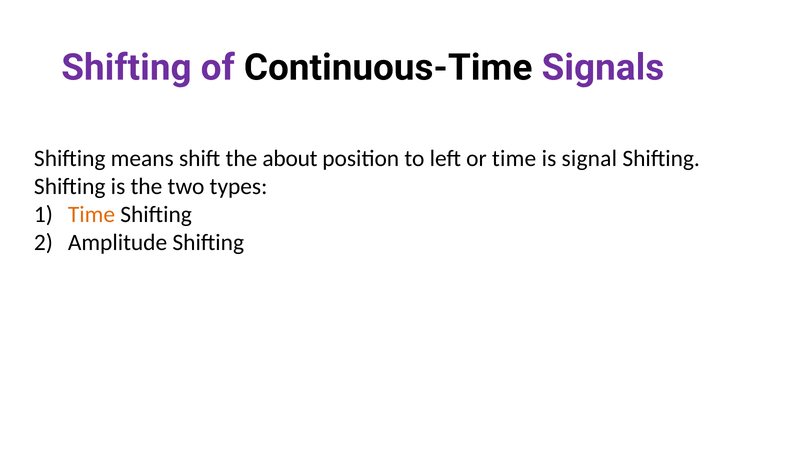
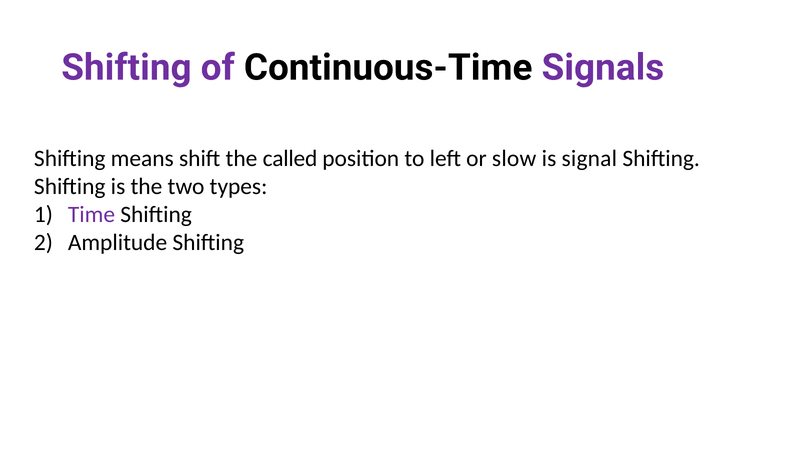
about: about -> called
or time: time -> slow
Time at (91, 215) colour: orange -> purple
